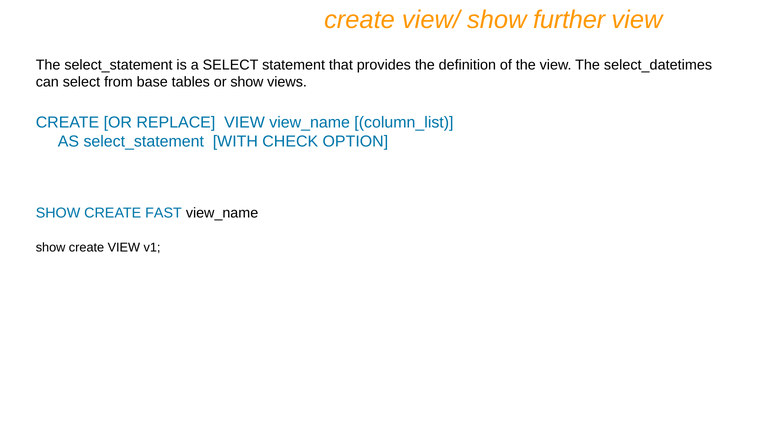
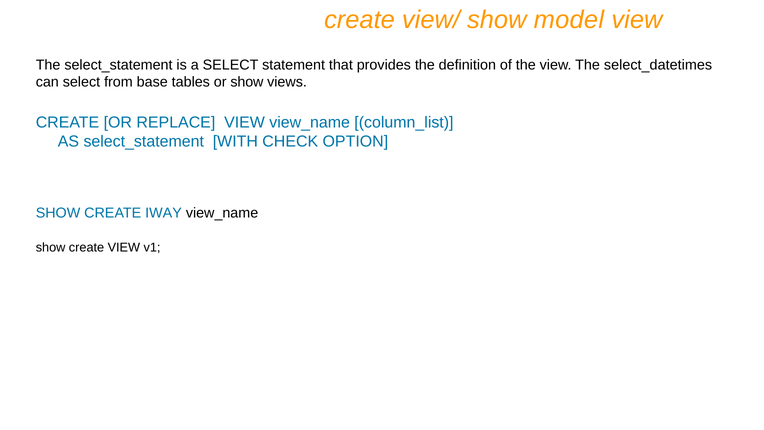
further: further -> model
FAST: FAST -> IWAY
